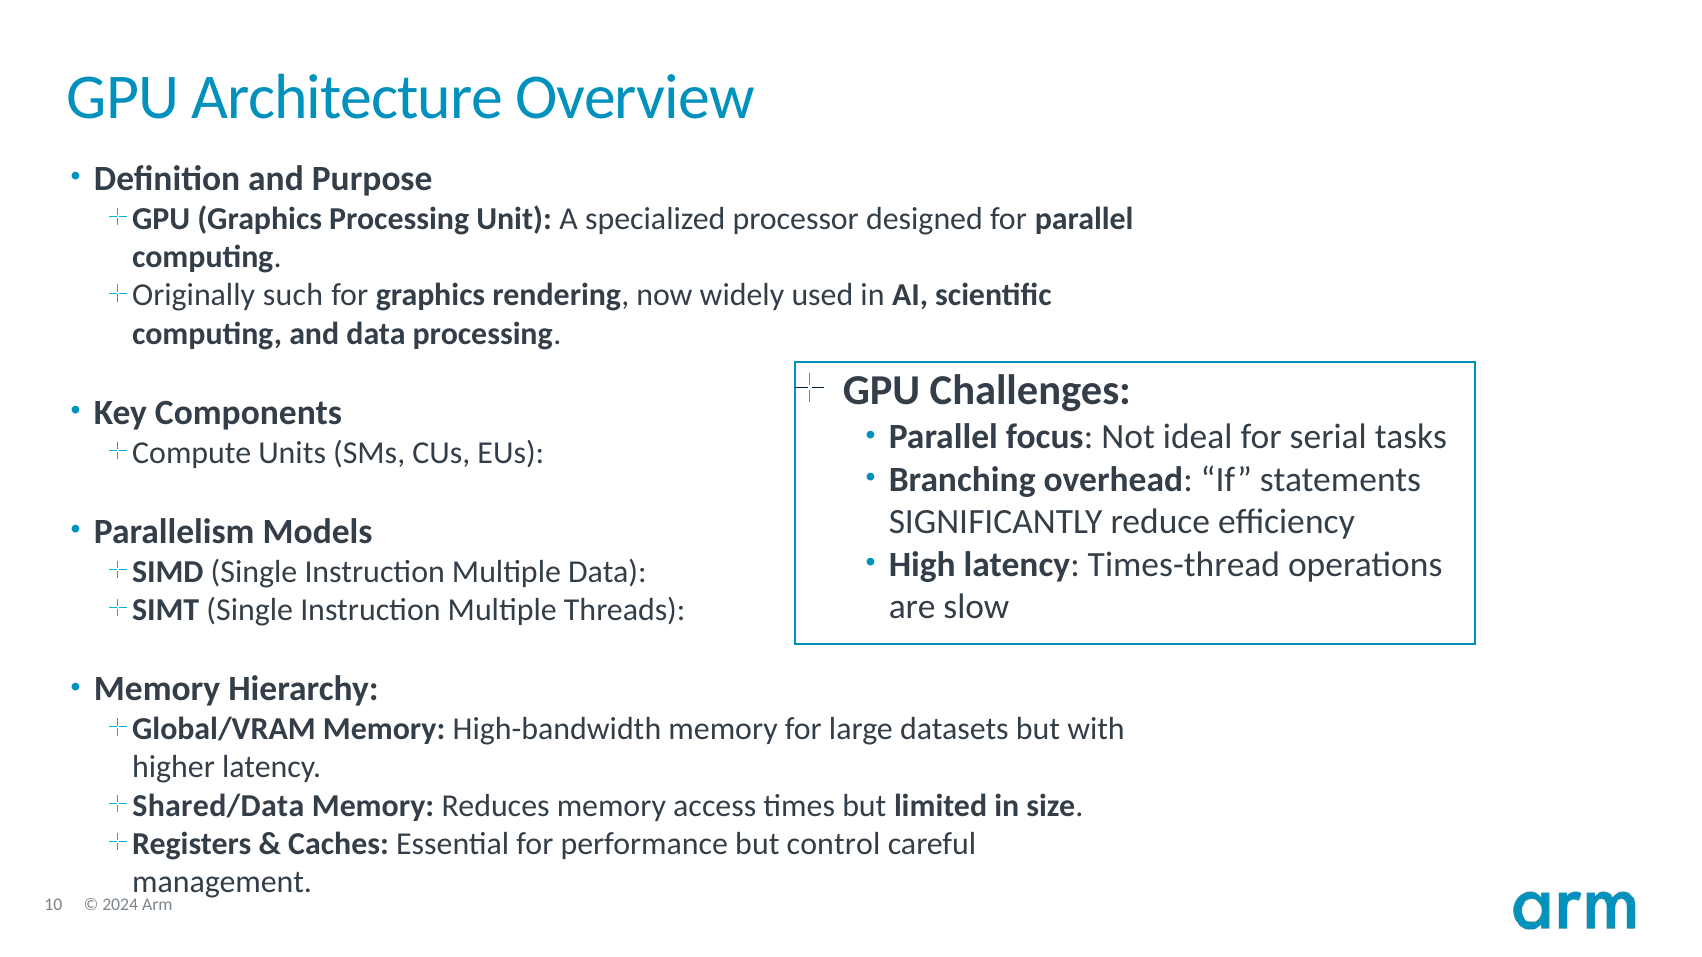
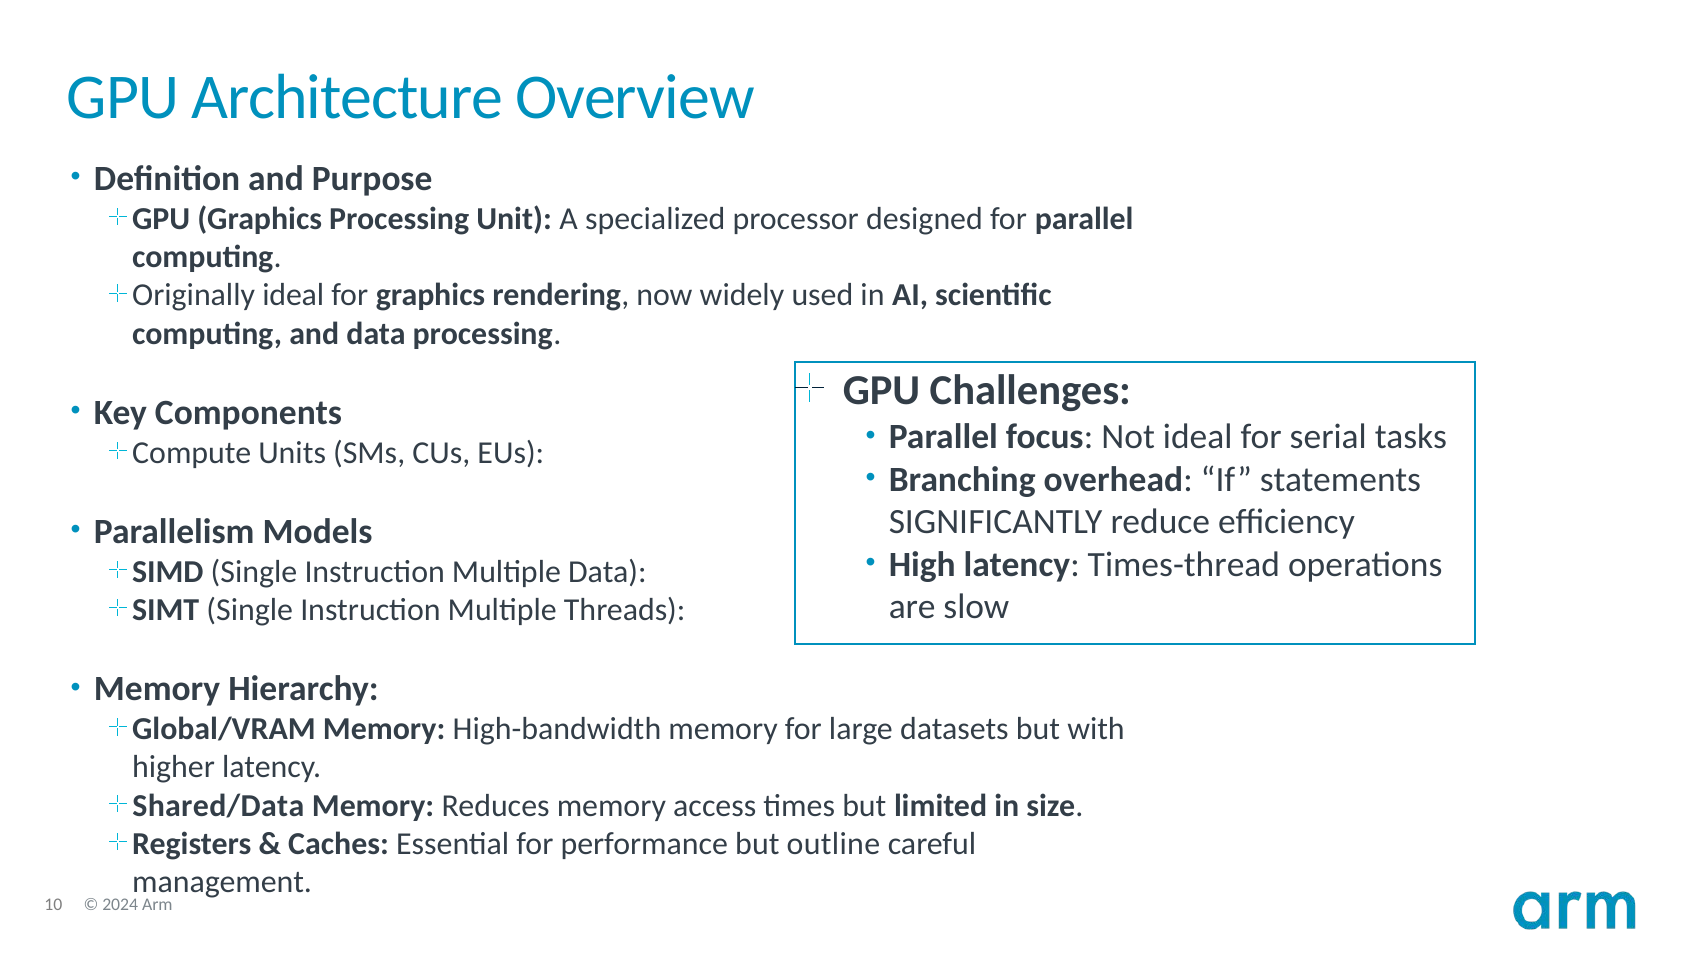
Originally such: such -> ideal
control: control -> outline
